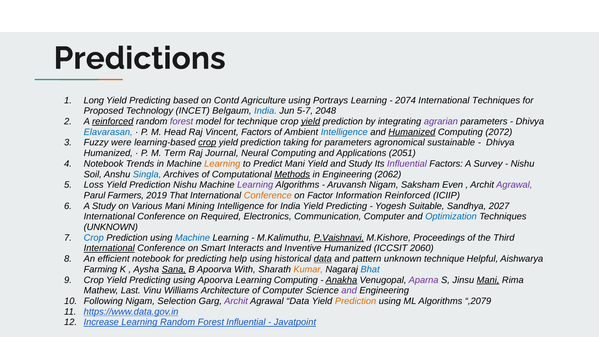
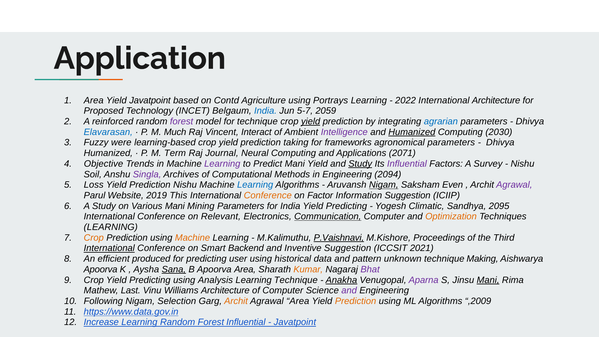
Predictions: Predictions -> Application
Long at (94, 100): Long -> Area
Predicting at (150, 100): Predicting -> Javatpoint
2074: 2074 -> 2022
International Techniques: Techniques -> Architecture
2048: 2048 -> 2059
reinforced at (113, 121) underline: present -> none
agrarian colour: purple -> blue
Head: Head -> Much
Vincent Factors: Factors -> Interact
Intelligence at (344, 132) colour: blue -> purple
2072: 2072 -> 2030
crop at (207, 143) underline: present -> none
for parameters: parameters -> frameworks
agronomical sustainable: sustainable -> parameters
2051: 2051 -> 2071
Notebook at (104, 164): Notebook -> Objective
Learning at (222, 164) colour: orange -> purple
Study at (360, 164) underline: none -> present
Singla colour: blue -> purple
Methods underline: present -> none
2062: 2062 -> 2094
Learning at (255, 185) colour: purple -> blue
Nigam at (384, 185) underline: none -> present
Farmers: Farmers -> Website
That: That -> This
Information Reinforced: Reinforced -> Suggestion
Mining Intelligence: Intelligence -> Parameters
Suitable: Suitable -> Climatic
2027: 2027 -> 2095
Required: Required -> Relevant
Communication underline: none -> present
Optimization colour: blue -> orange
UNKNOWN at (111, 227): UNKNOWN -> LEARNING
Crop at (94, 238) colour: blue -> orange
Machine at (192, 238) colour: blue -> orange
Interacts: Interacts -> Backend
Inventive Humanized: Humanized -> Suggestion
2060: 2060 -> 2021
efficient notebook: notebook -> produced
help: help -> user
data at (323, 259) underline: present -> none
Helpful: Helpful -> Making
Farming at (101, 269): Farming -> Apoorva
Apoorva With: With -> Area
Bhat colour: blue -> purple
using Apoorva: Apoorva -> Analysis
Learning Computing: Computing -> Technique
Archit at (236, 301) colour: purple -> orange
Agrawal Data: Data -> Area
,2079: ,2079 -> ,2009
